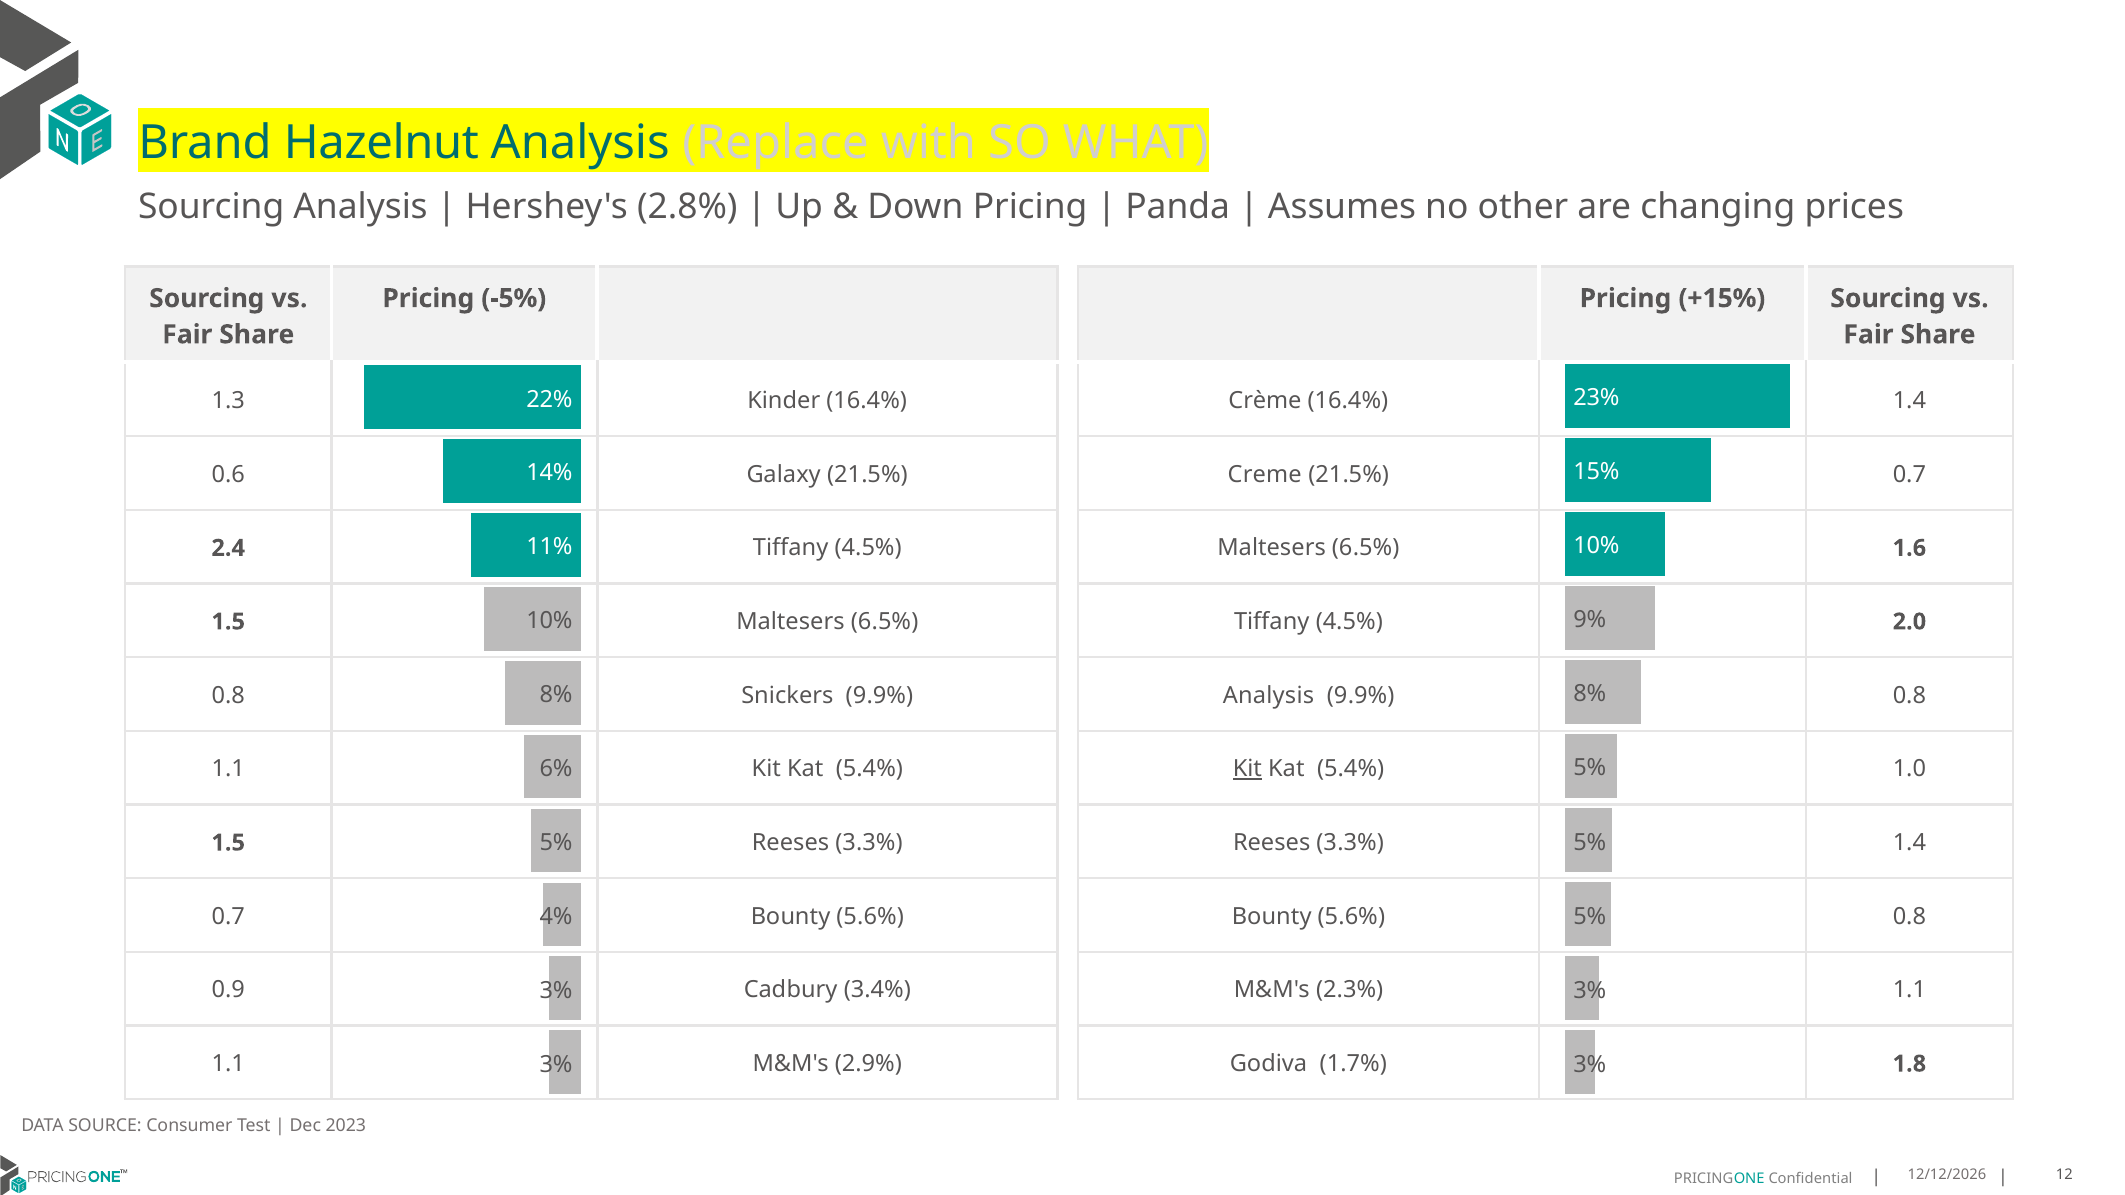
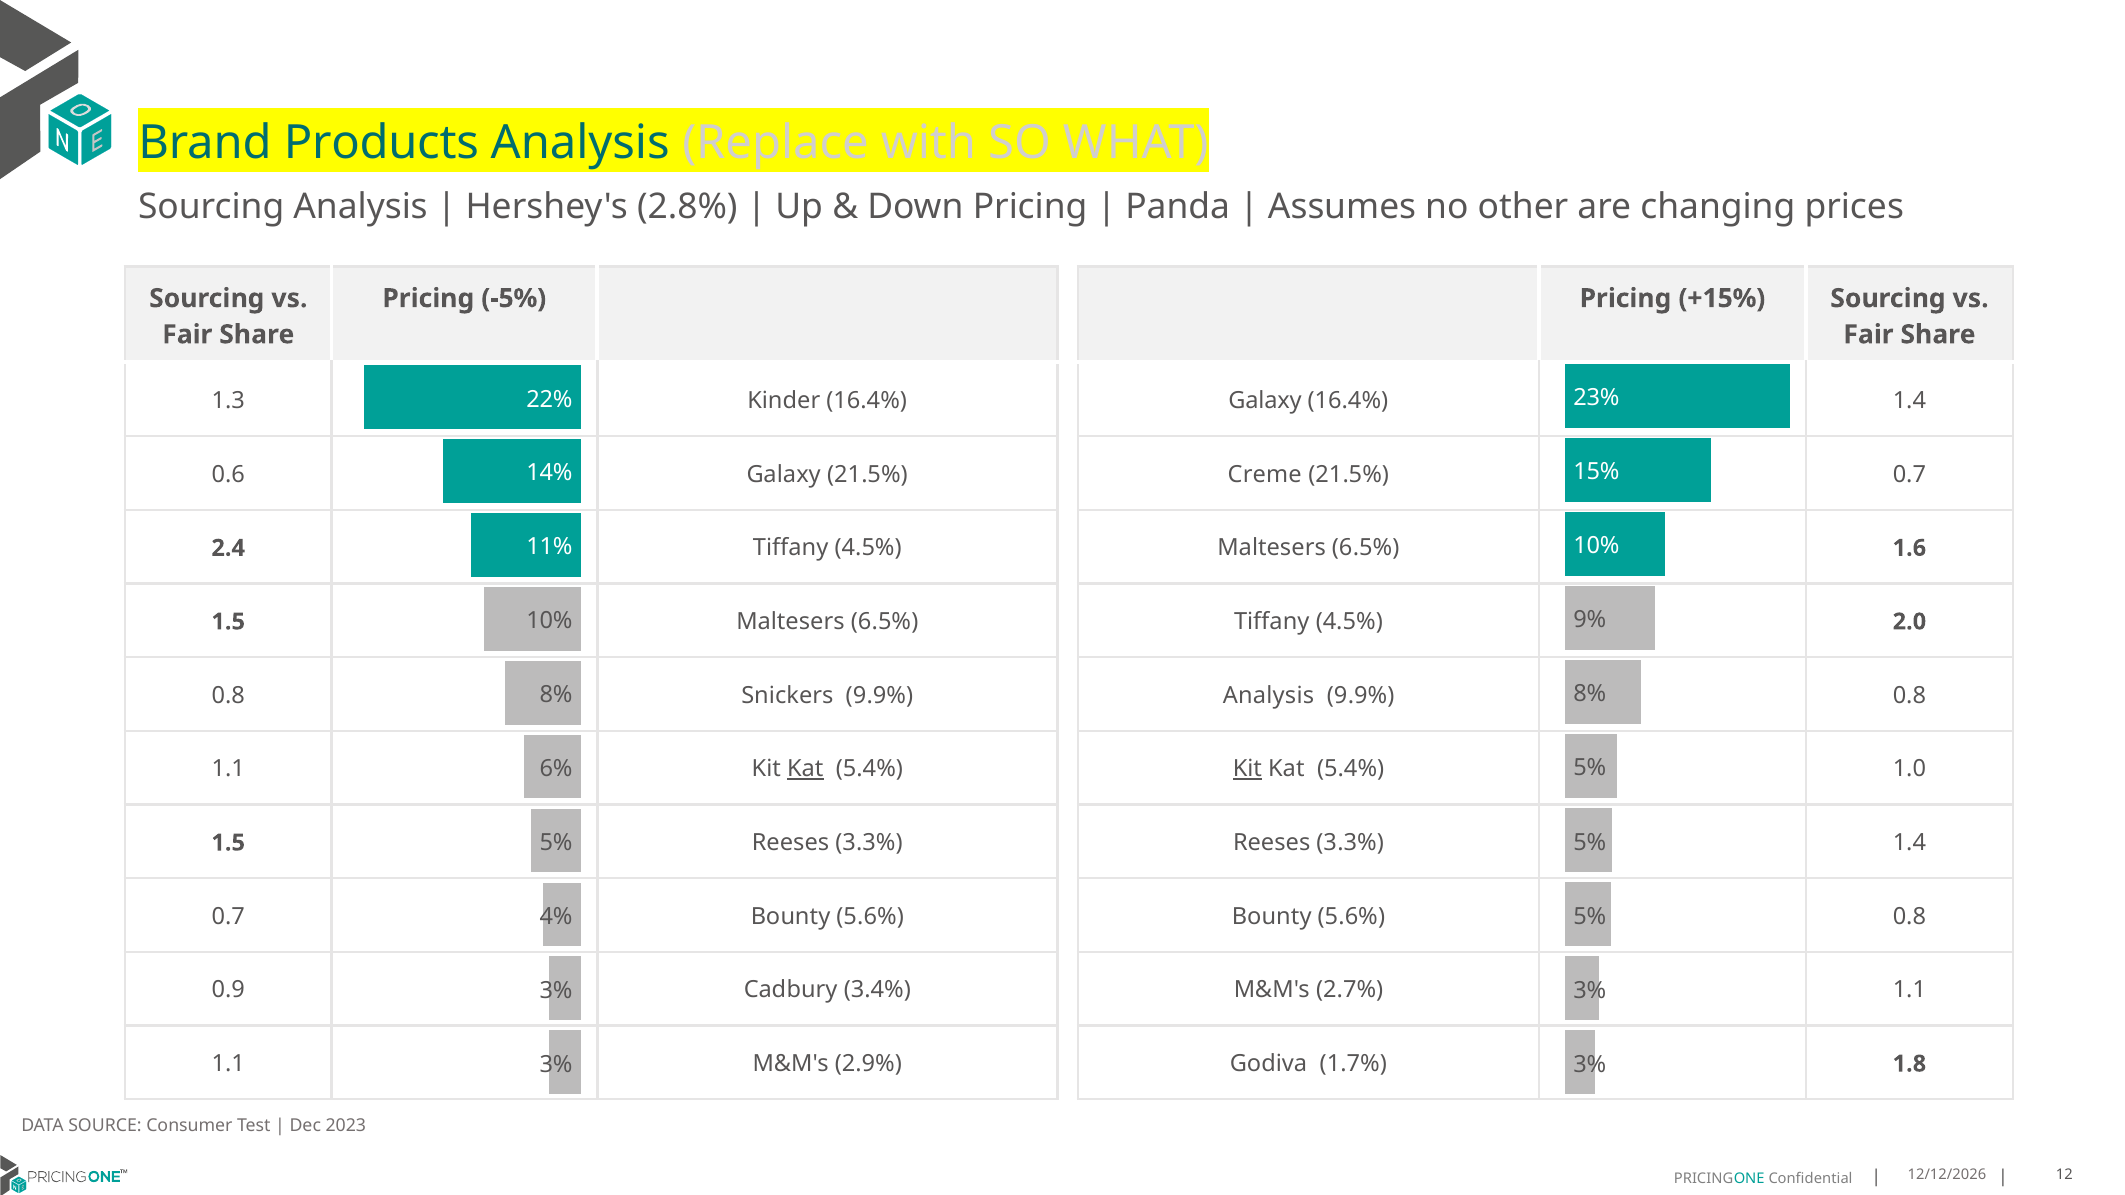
Hazelnut: Hazelnut -> Products
Crème at (1265, 401): Crème -> Galaxy
Kat at (805, 769) underline: none -> present
2.3%: 2.3% -> 2.7%
